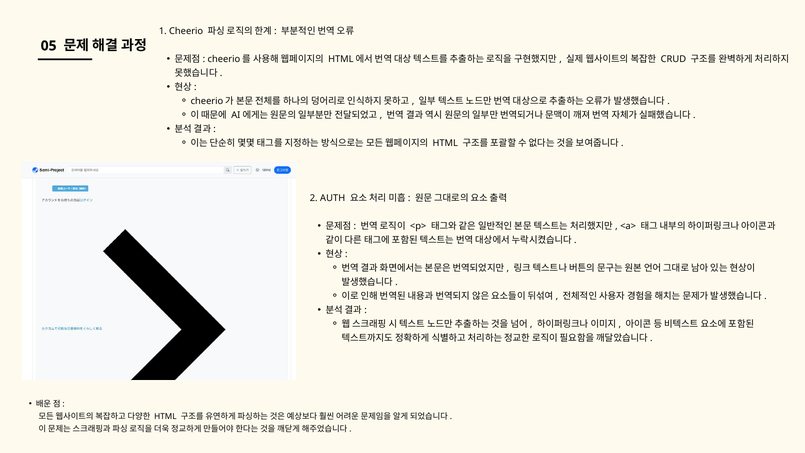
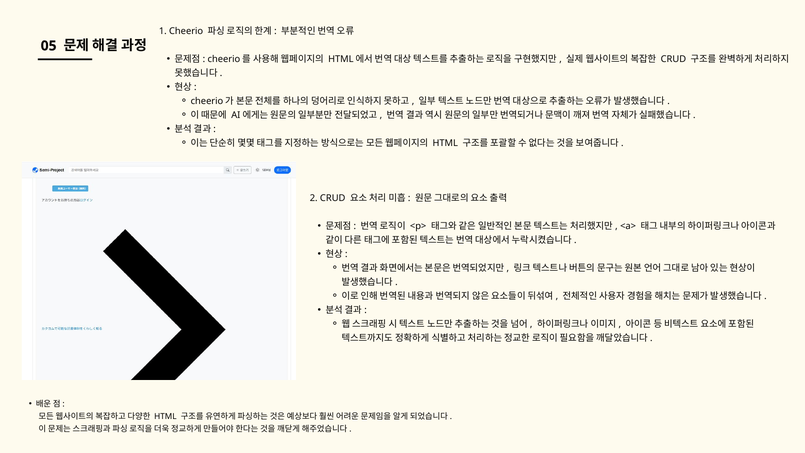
2 AUTH: AUTH -> CRUD
